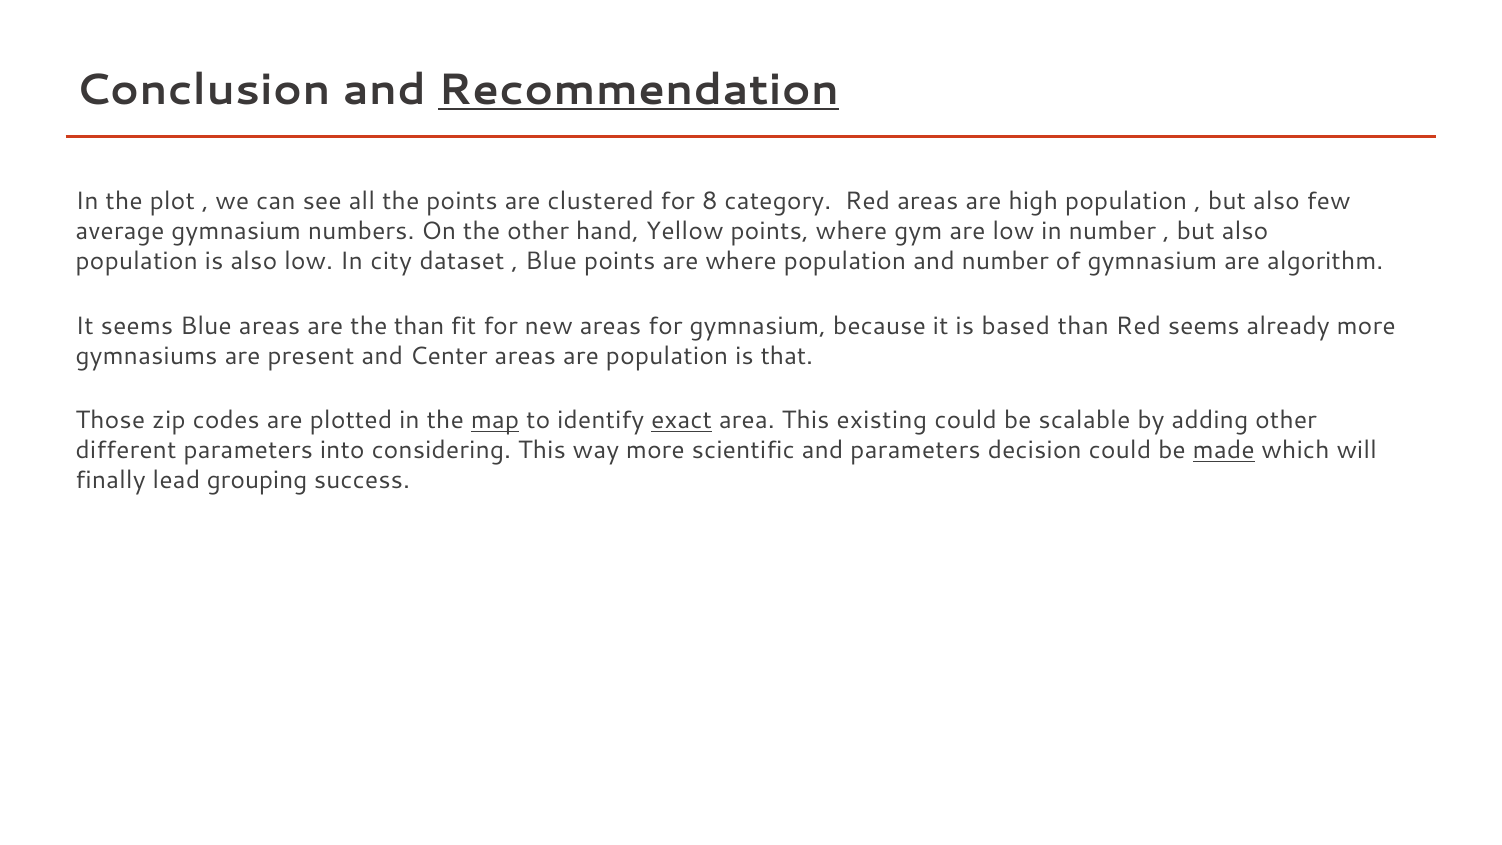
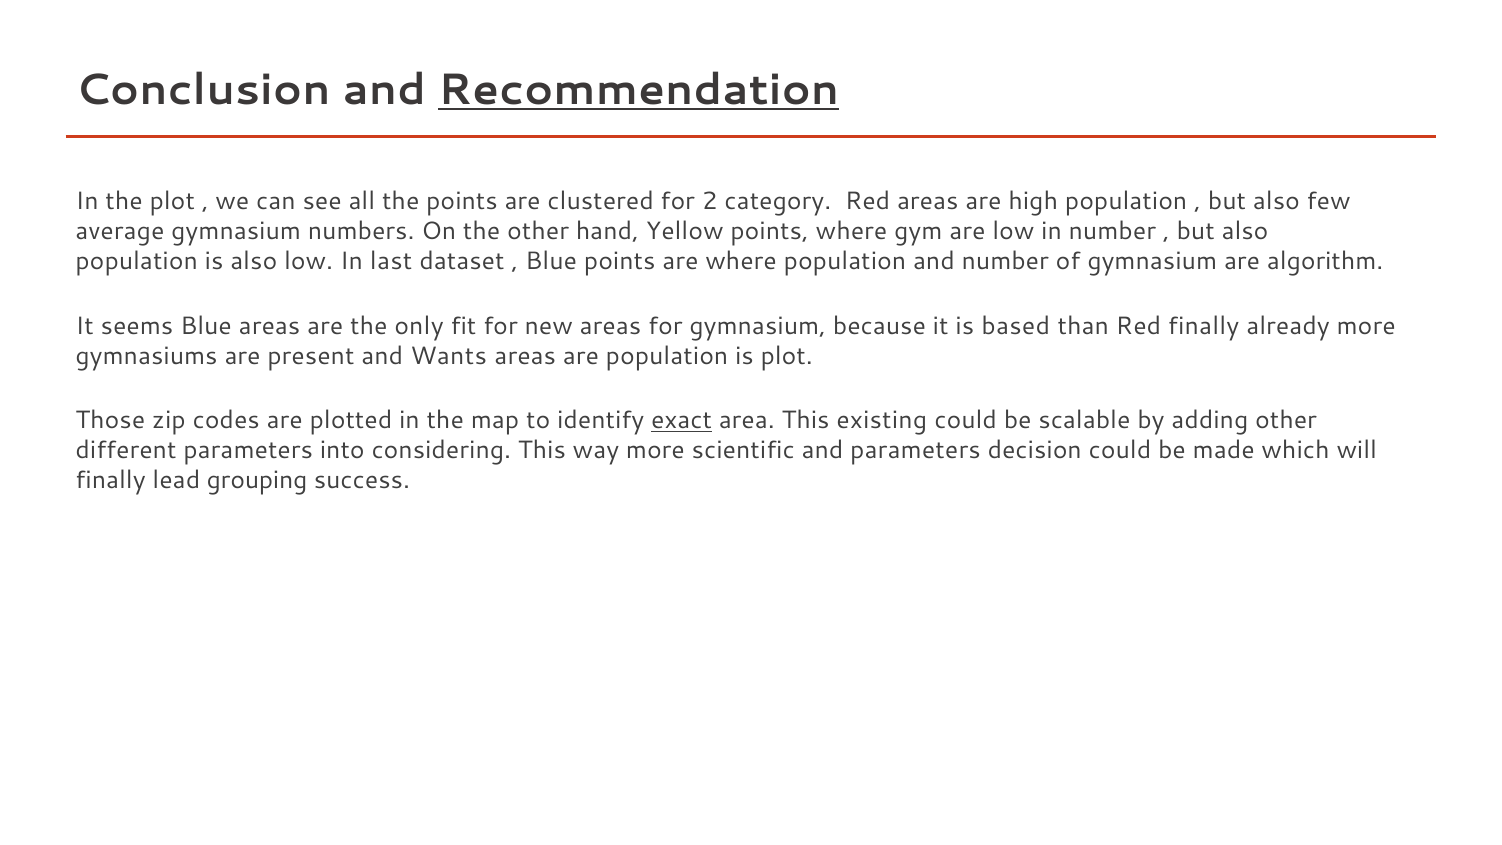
8: 8 -> 2
city: city -> last
the than: than -> only
Red seems: seems -> finally
Center: Center -> Wants
is that: that -> plot
map underline: present -> none
made underline: present -> none
